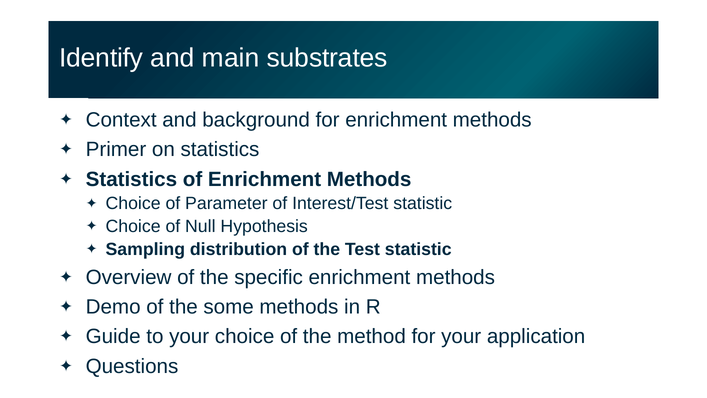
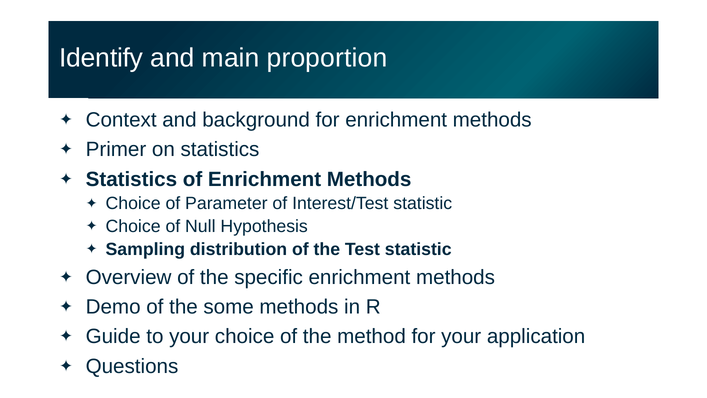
substrates: substrates -> proportion
